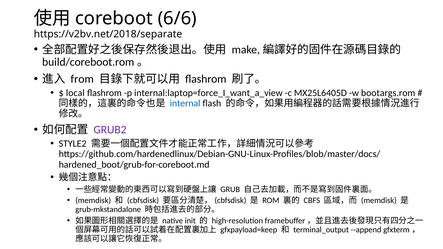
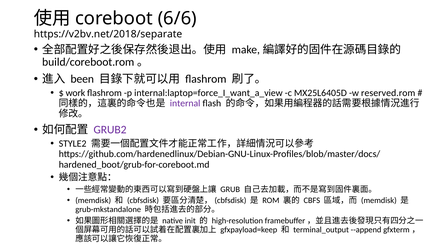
from: from -> been
local: local -> work
bootargs.rom: bootargs.rom -> reserved.rom
internal colour: blue -> purple
